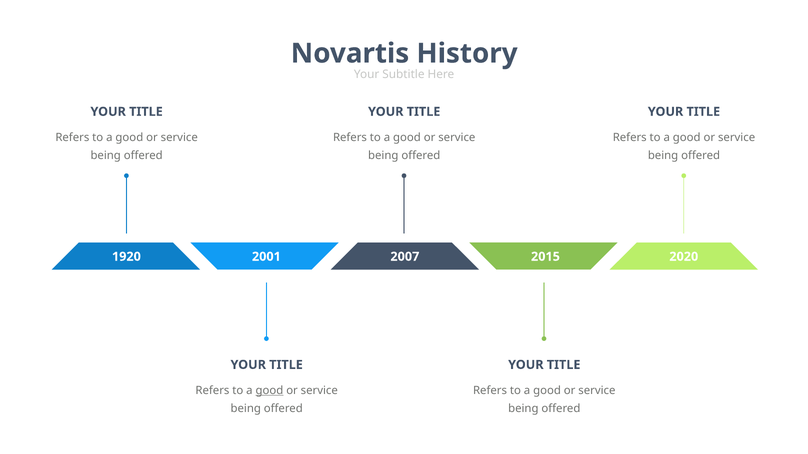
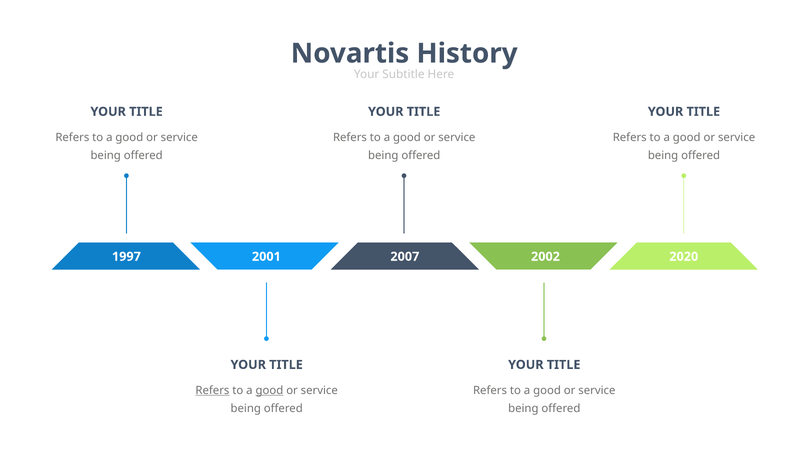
1920: 1920 -> 1997
2015: 2015 -> 2002
Refers at (212, 391) underline: none -> present
